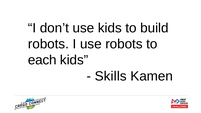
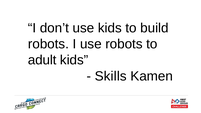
each: each -> adult
